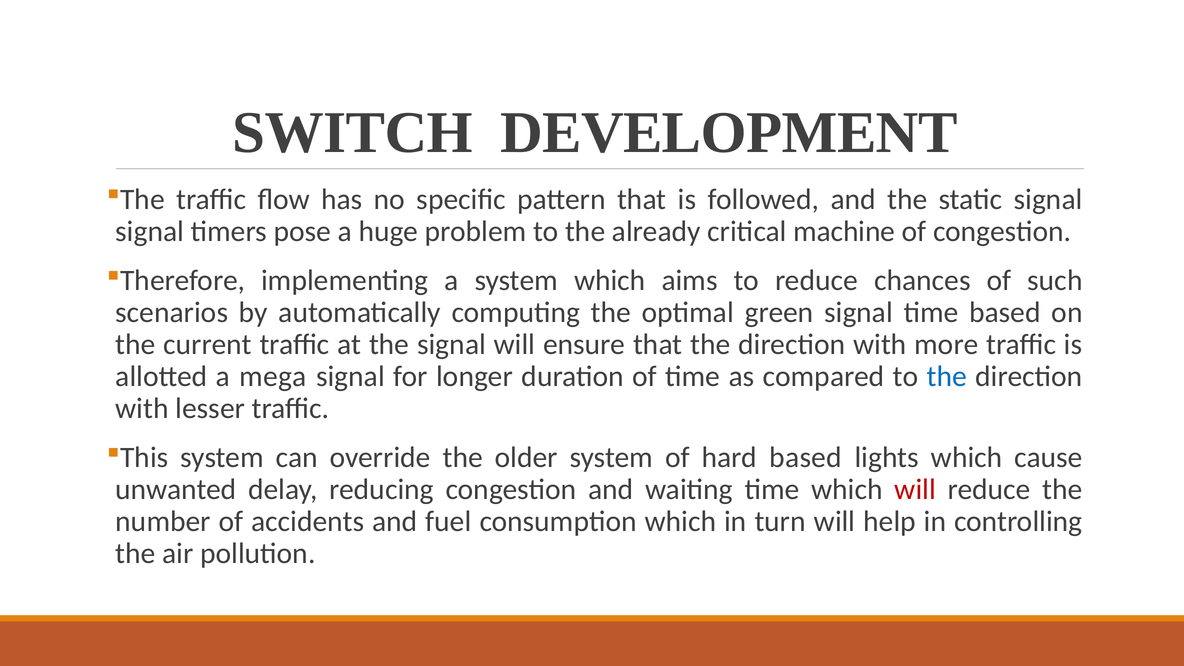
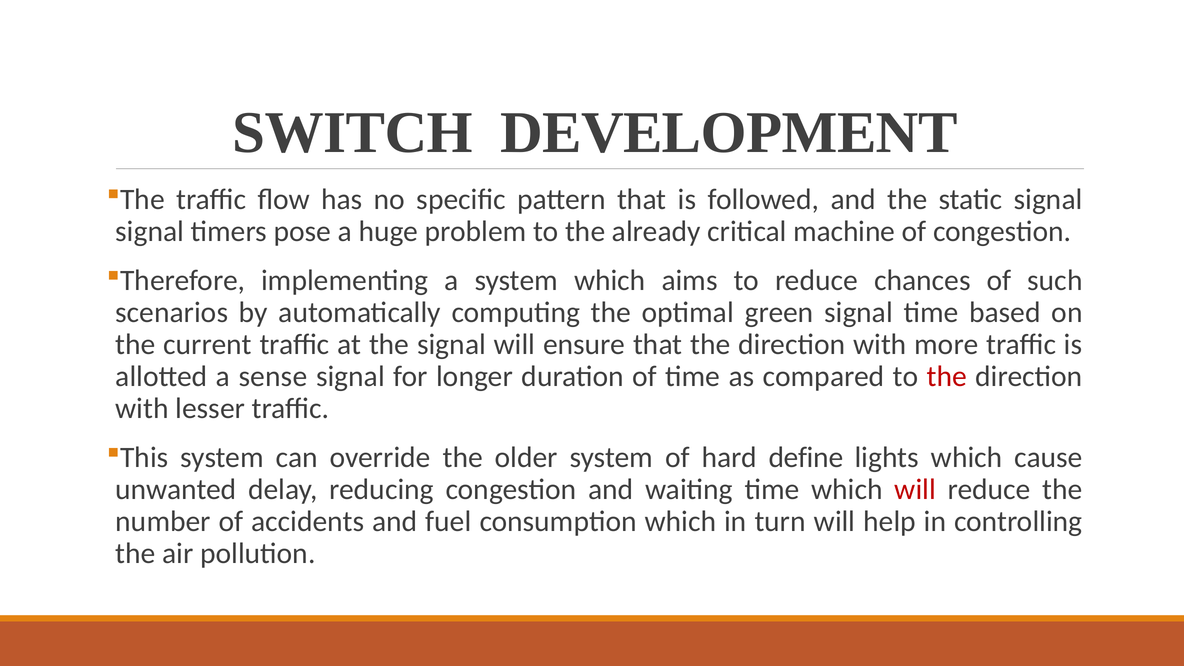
mega: mega -> sense
the at (947, 377) colour: blue -> red
hard based: based -> define
